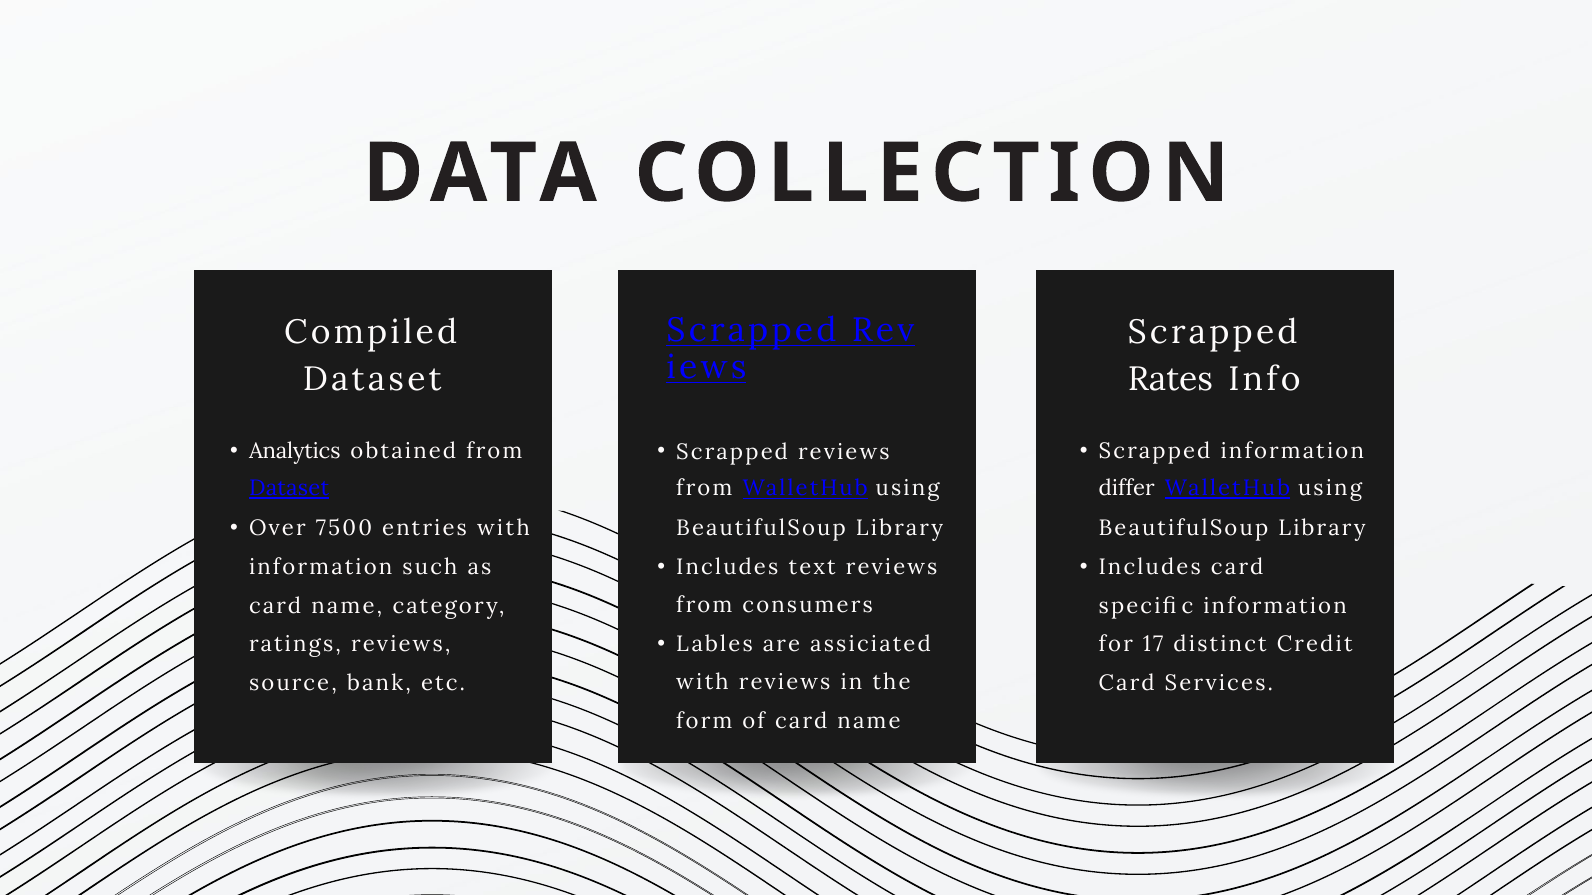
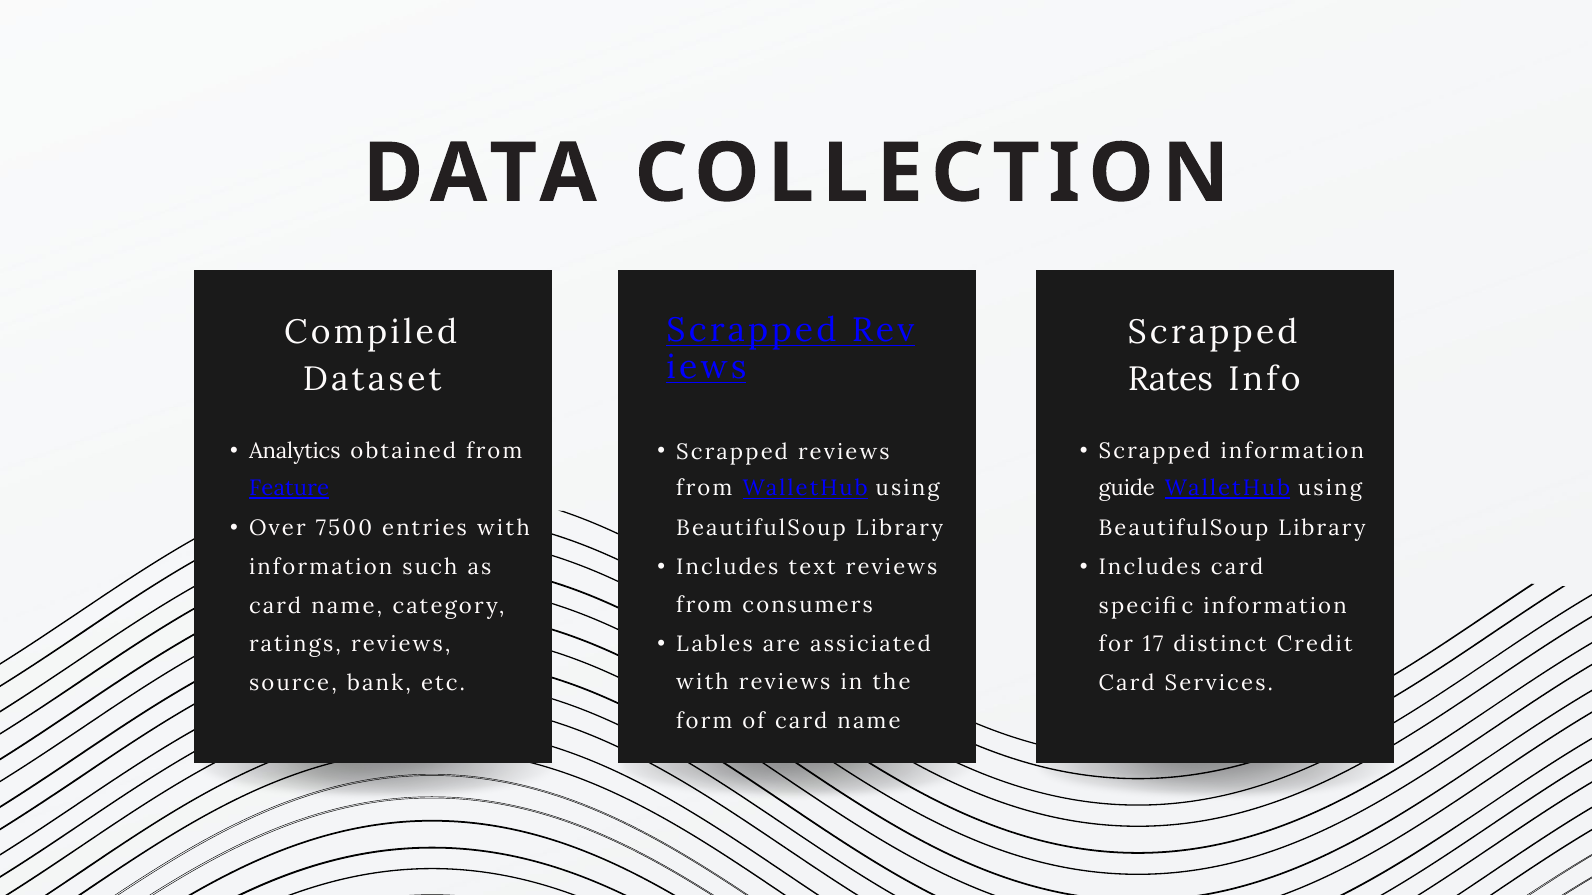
Dataset at (289, 488): Dataset -> Feature
differ: differ -> guide
